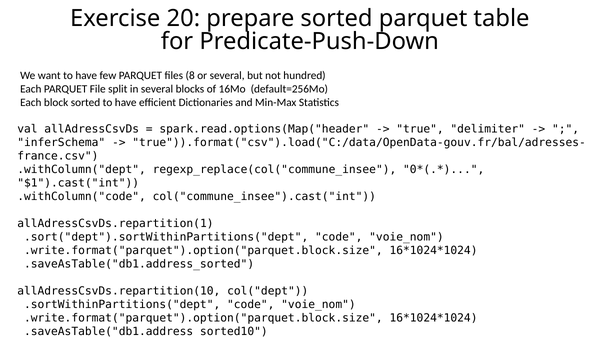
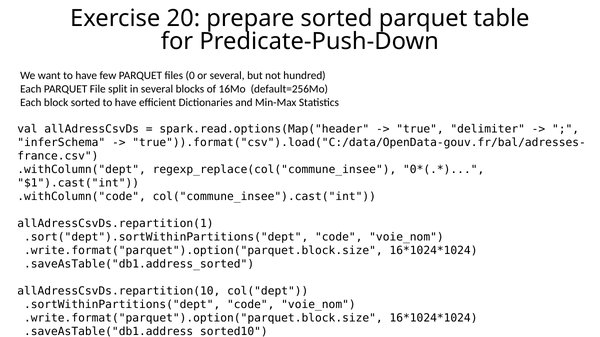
8: 8 -> 0
